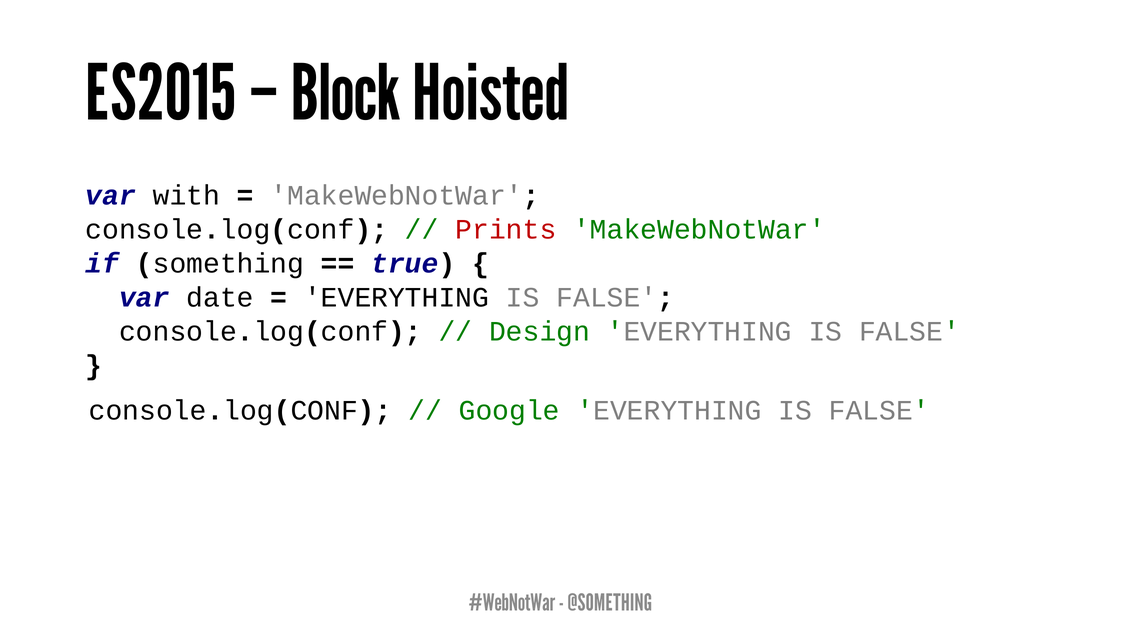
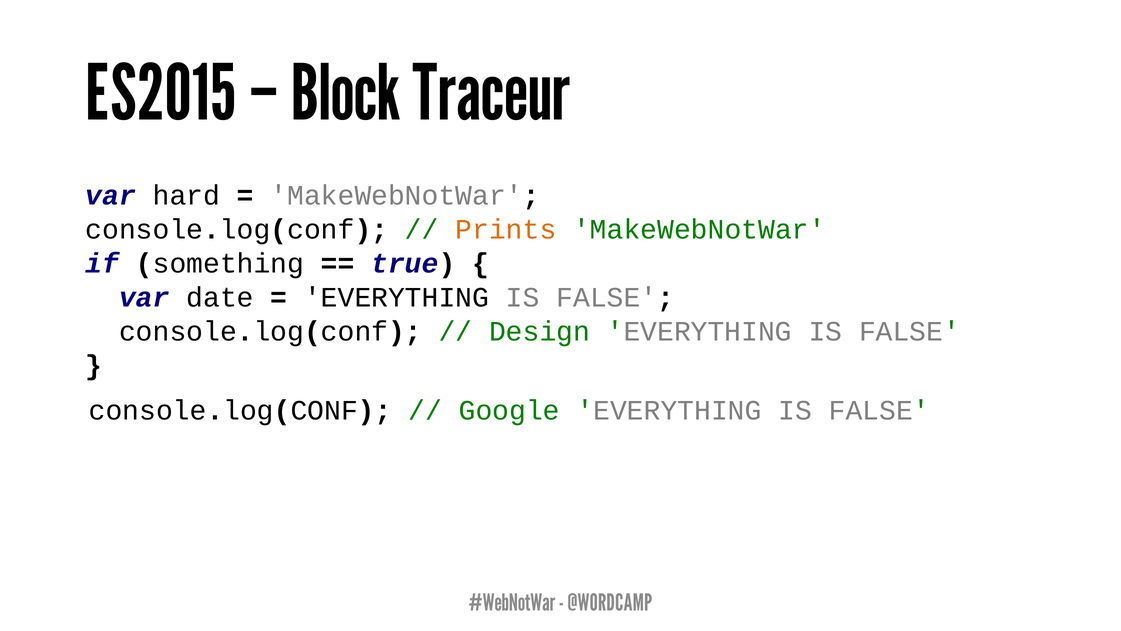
Hoisted: Hoisted -> Traceur
with: with -> hard
Prints colour: red -> orange
@SOMETHING: @SOMETHING -> @WORDCAMP
